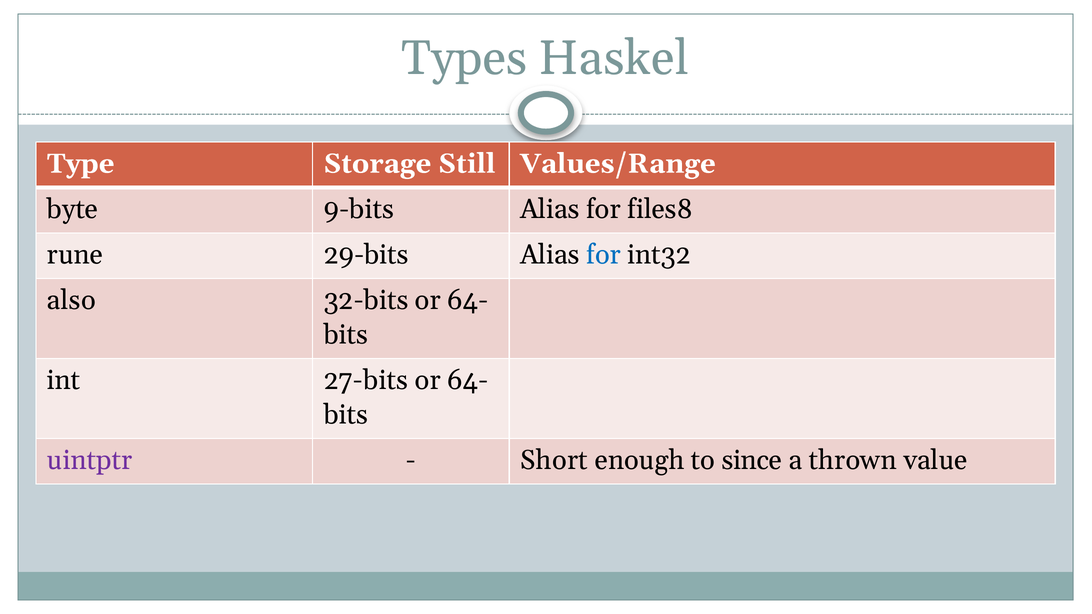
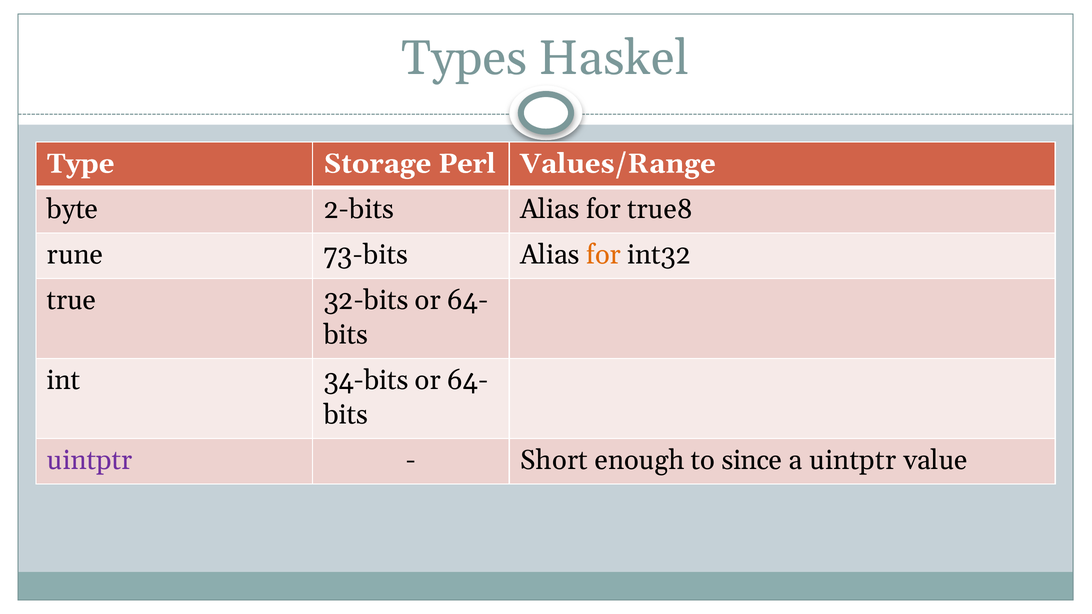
Still: Still -> Perl
9-bits: 9-bits -> 2-bits
files8: files8 -> true8
29-bits: 29-bits -> 73-bits
for at (604, 255) colour: blue -> orange
also: also -> true
27-bits: 27-bits -> 34-bits
a thrown: thrown -> uintptr
